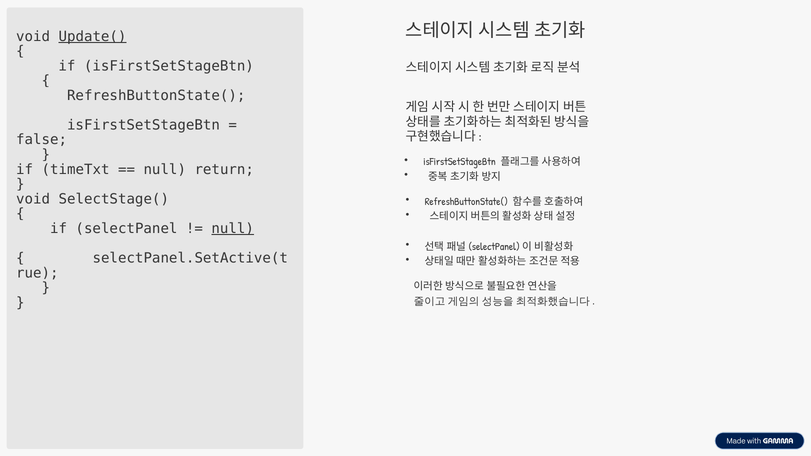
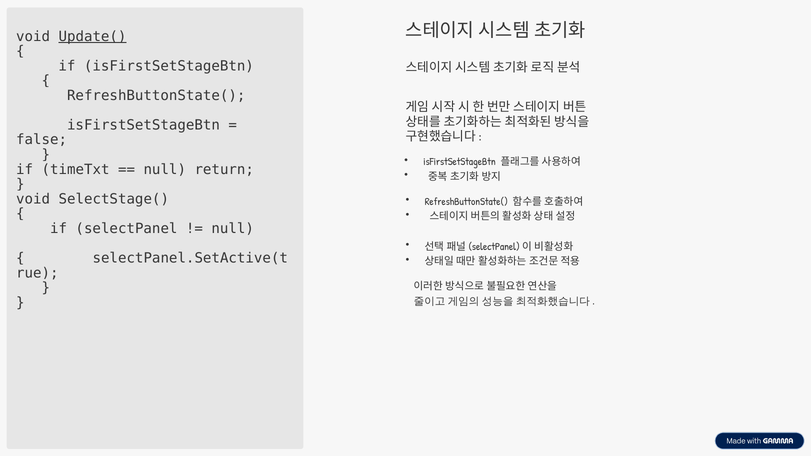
null at (233, 229) underline: present -> none
